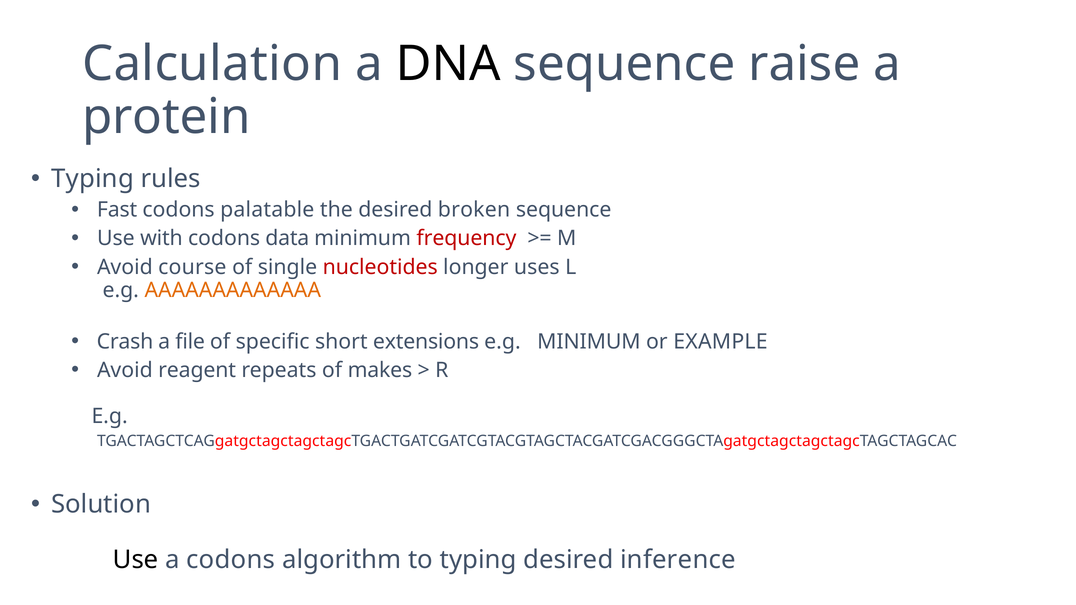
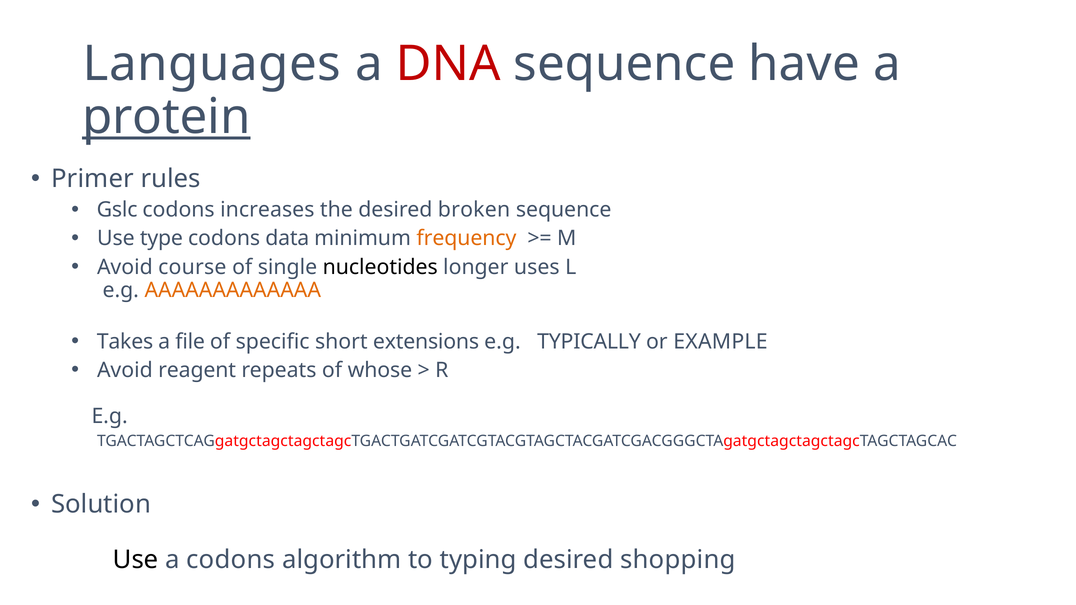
Calculation: Calculation -> Languages
DNA colour: black -> red
raise: raise -> have
protein underline: none -> present
Typing at (93, 179): Typing -> Primer
Fast: Fast -> Gslc
palatable: palatable -> increases
with: with -> type
frequency colour: red -> orange
nucleotides colour: red -> black
Crash: Crash -> Takes
e.g MINIMUM: MINIMUM -> TYPICALLY
makes: makes -> whose
inference: inference -> shopping
